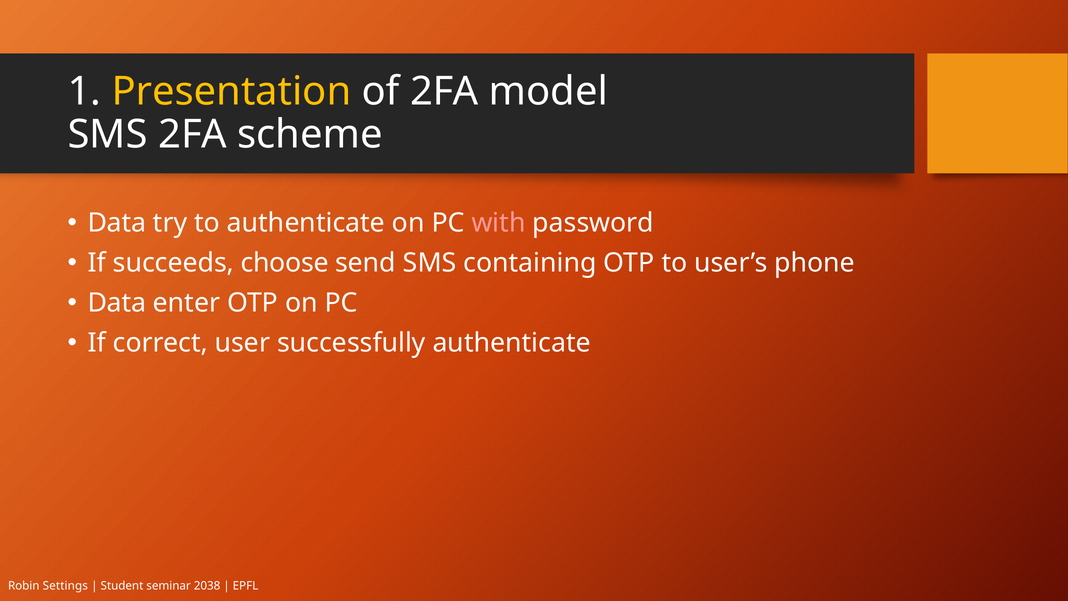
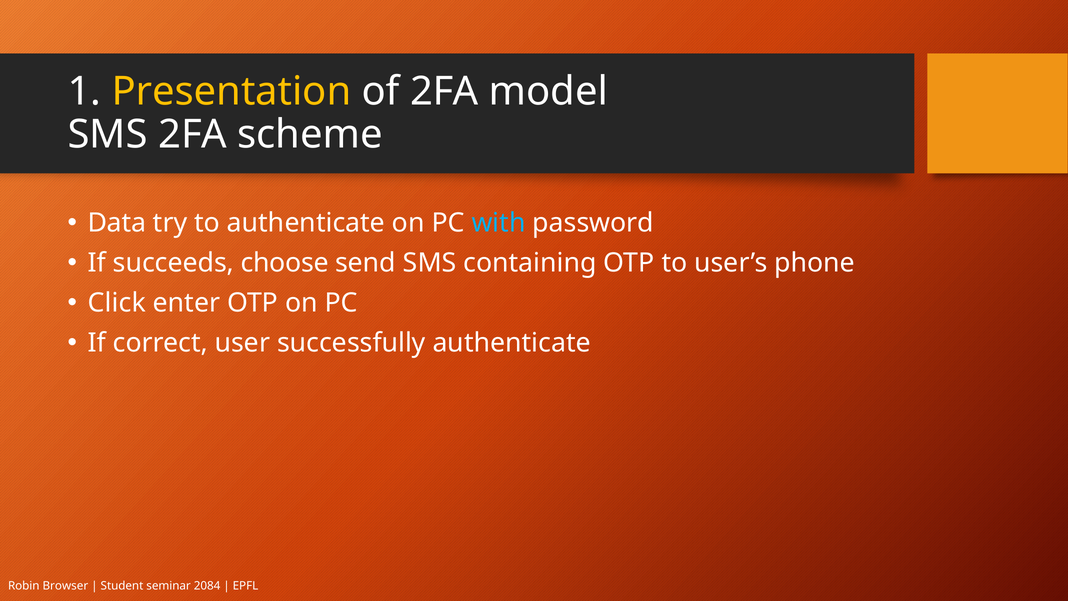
with colour: pink -> light blue
Data at (117, 303): Data -> Click
Settings: Settings -> Browser
2038: 2038 -> 2084
